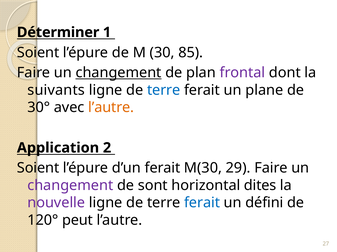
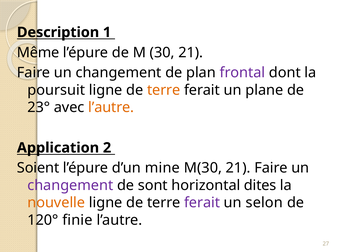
Déterminer: Déterminer -> Description
Soient at (38, 53): Soient -> Même
30 85: 85 -> 21
changement at (119, 73) underline: present -> none
suivants: suivants -> poursuit
terre at (164, 90) colour: blue -> orange
30°: 30° -> 23°
d’un ferait: ferait -> mine
M(30 29: 29 -> 21
nouvelle colour: purple -> orange
ferait at (202, 203) colour: blue -> purple
défini: défini -> selon
peut: peut -> finie
